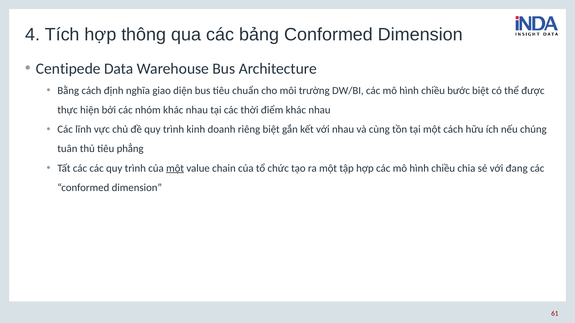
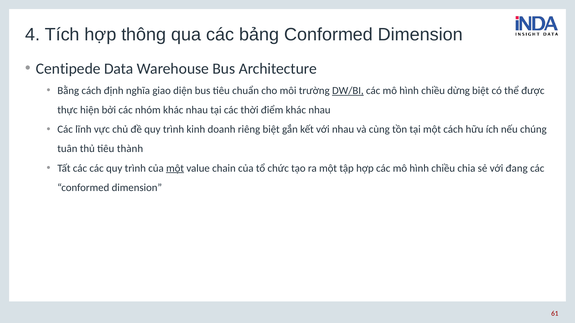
DW/BI underline: none -> present
bước: bước -> dừng
phẳng: phẳng -> thành
